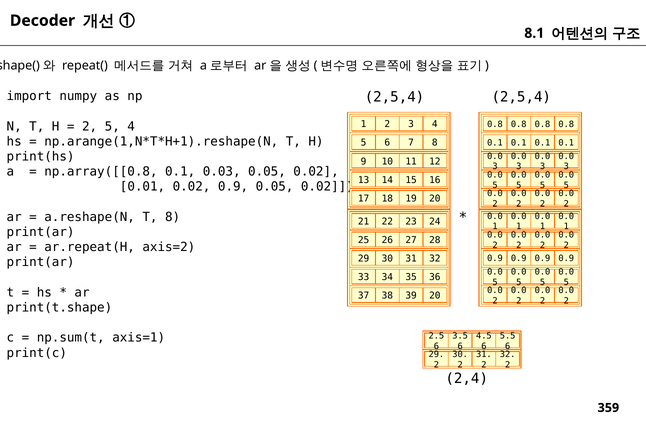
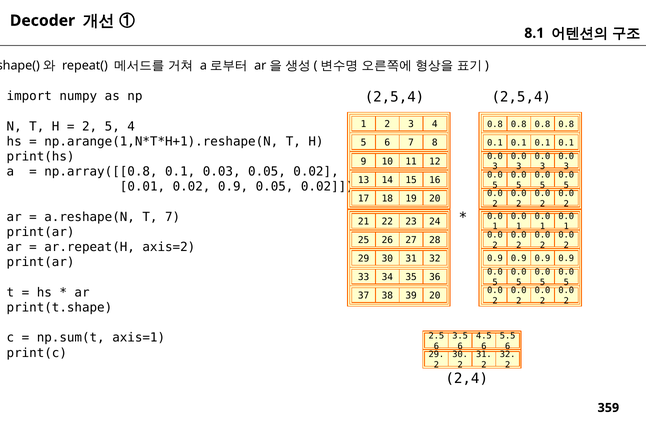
T 8: 8 -> 7
